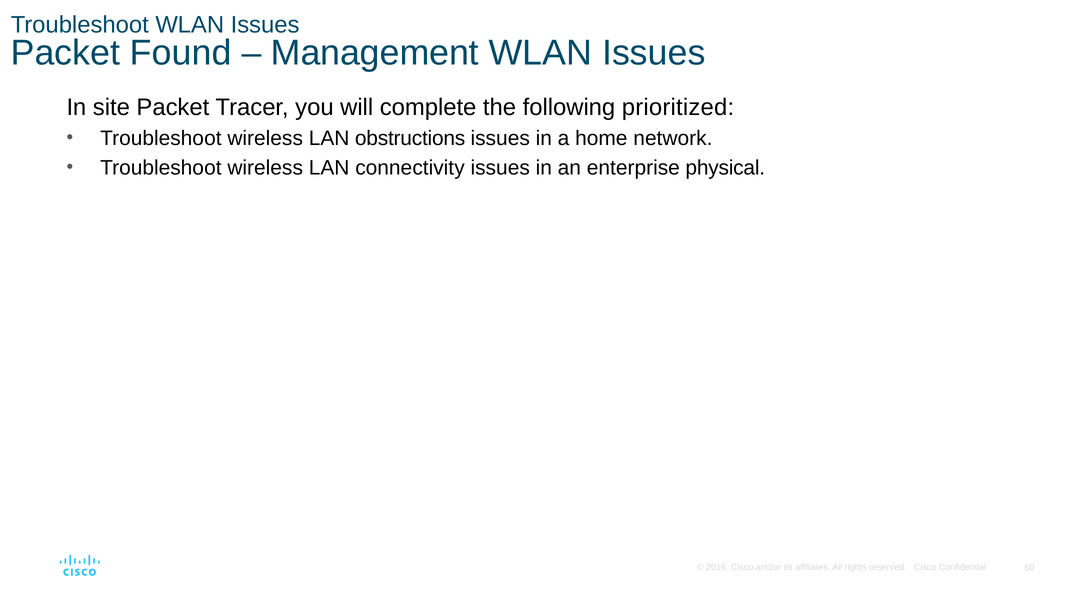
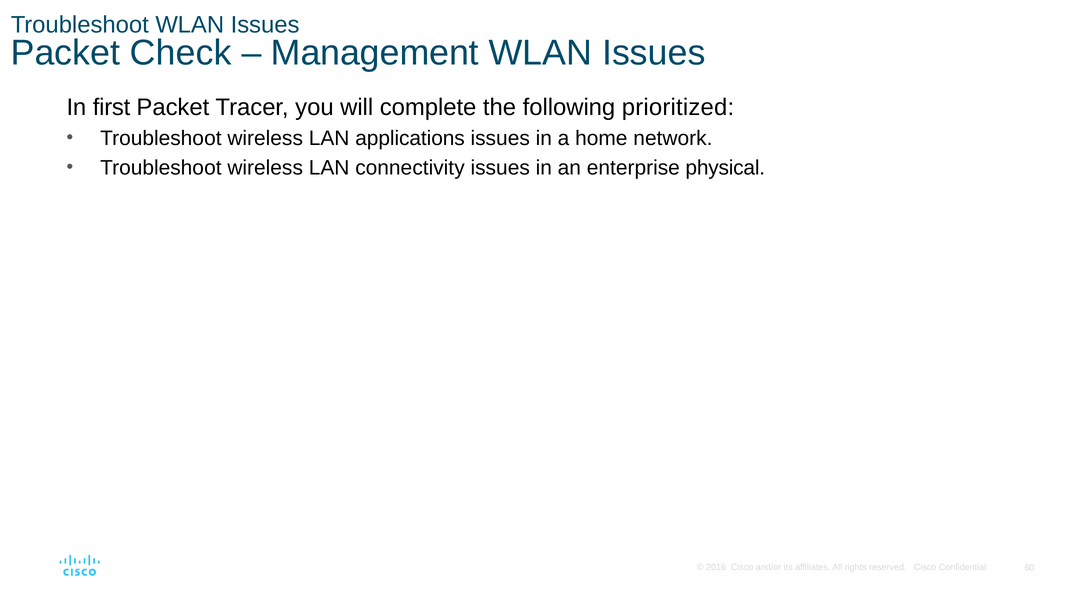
Found: Found -> Check
site: site -> first
obstructions: obstructions -> applications
